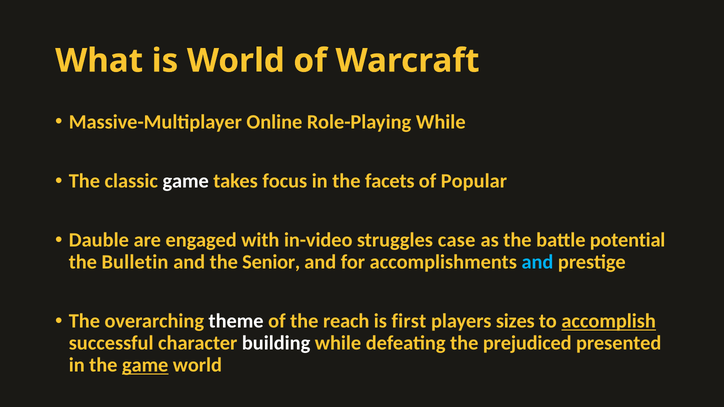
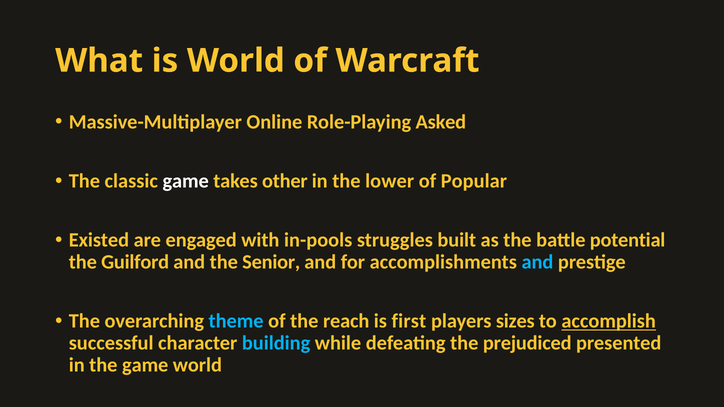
Role-Playing While: While -> Asked
focus: focus -> other
facets: facets -> lower
Dauble: Dauble -> Existed
in-video: in-video -> in-pools
case: case -> built
Bulletin: Bulletin -> Guilford
theme colour: white -> light blue
building colour: white -> light blue
game at (145, 365) underline: present -> none
